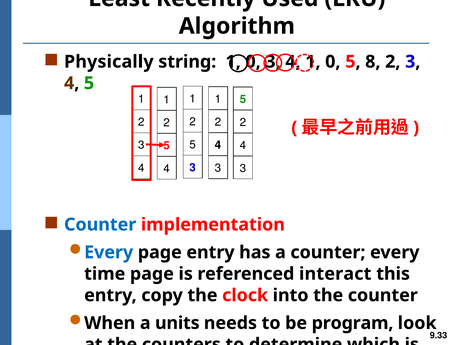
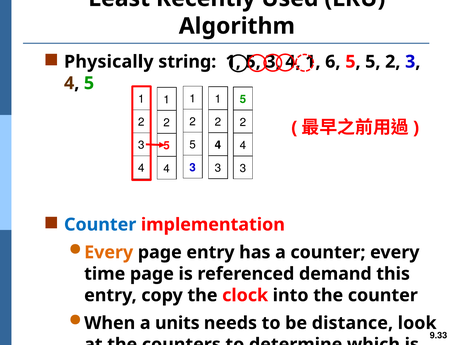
string 1 0: 0 -> 5
4 1 0: 0 -> 6
5 8: 8 -> 5
Every at (109, 252) colour: blue -> orange
interact: interact -> demand
program: program -> distance
